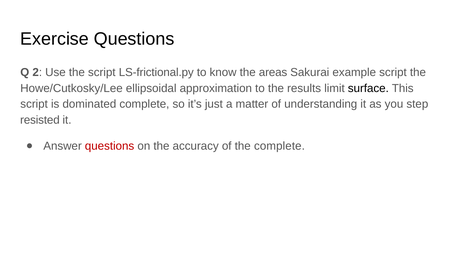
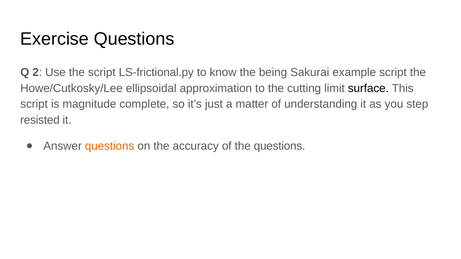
areas: areas -> being
results: results -> cutting
dominated: dominated -> magnitude
questions at (110, 146) colour: red -> orange
the complete: complete -> questions
